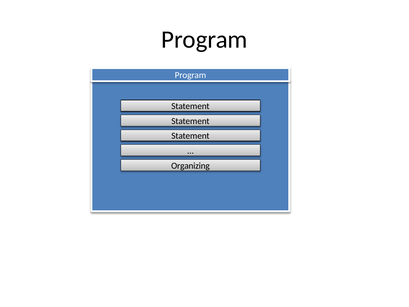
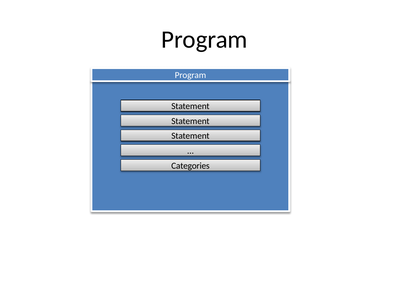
Organizing: Organizing -> Categories
